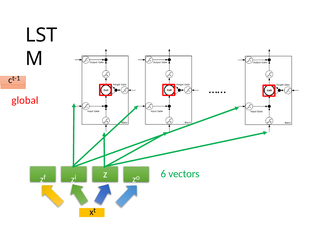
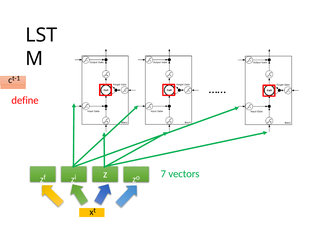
global: global -> define
6: 6 -> 7
